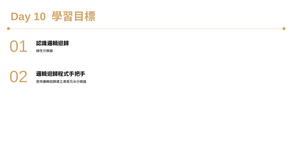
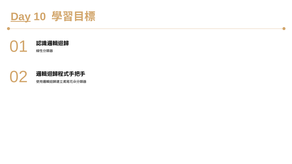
Day underline: none -> present
